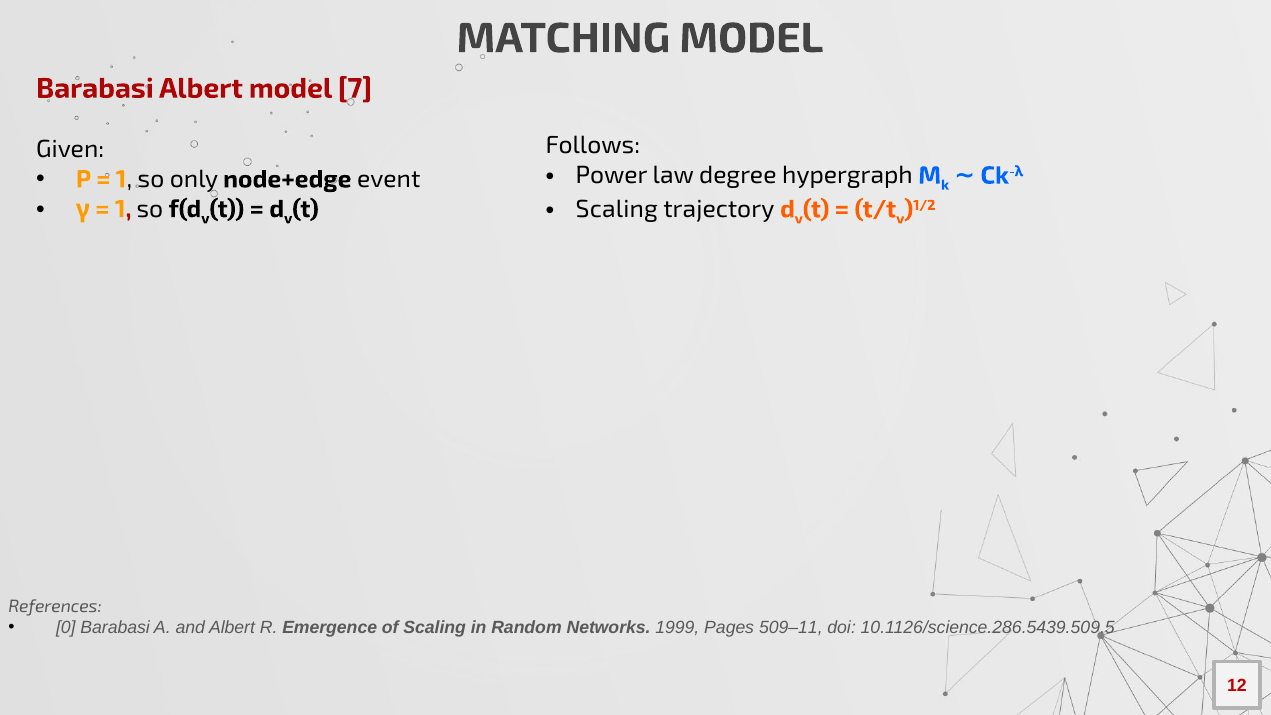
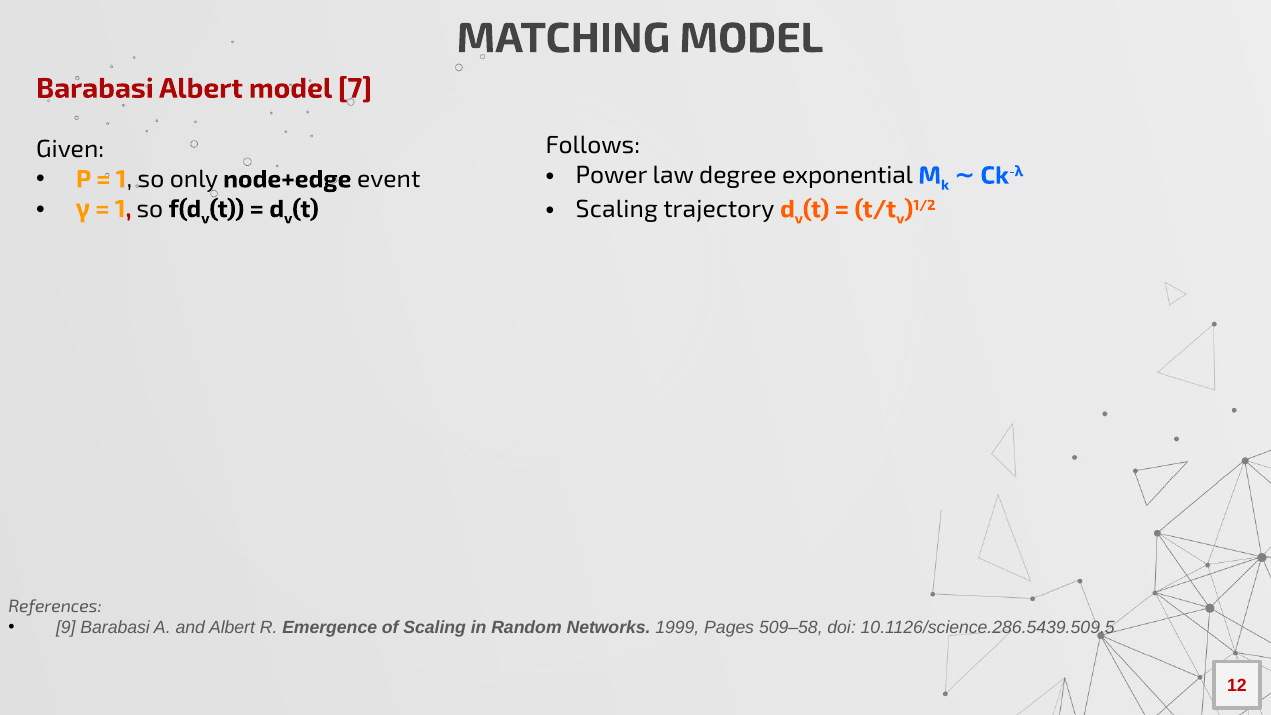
hypergraph: hypergraph -> exponential
0: 0 -> 9
509–11: 509–11 -> 509–58
